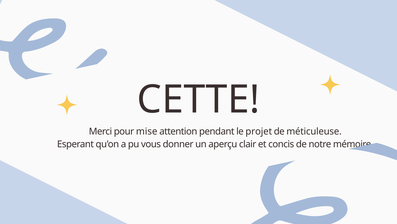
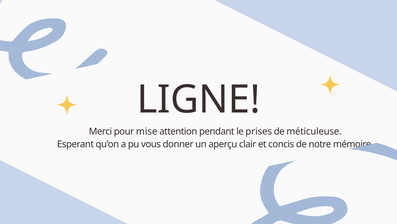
CETTE: CETTE -> LIGNE
projet: projet -> prises
